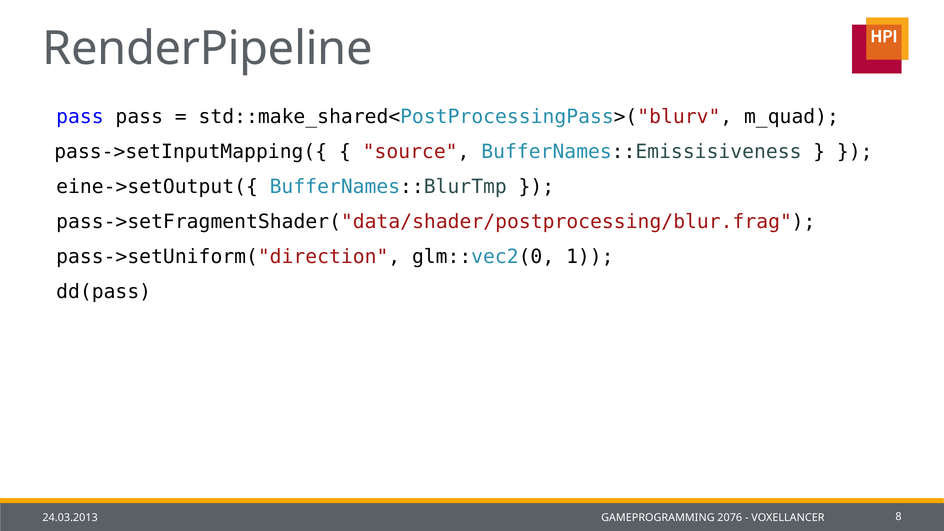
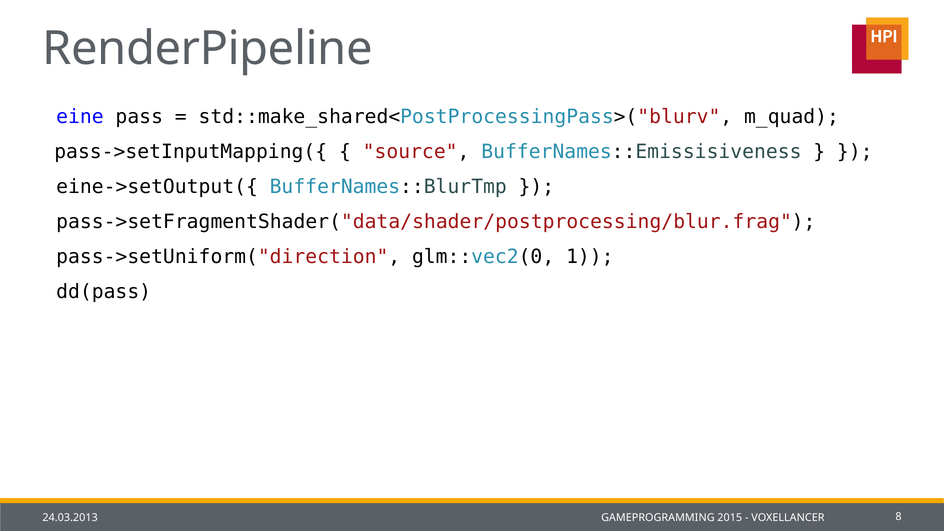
pass at (80, 117): pass -> eine
2076: 2076 -> 2015
